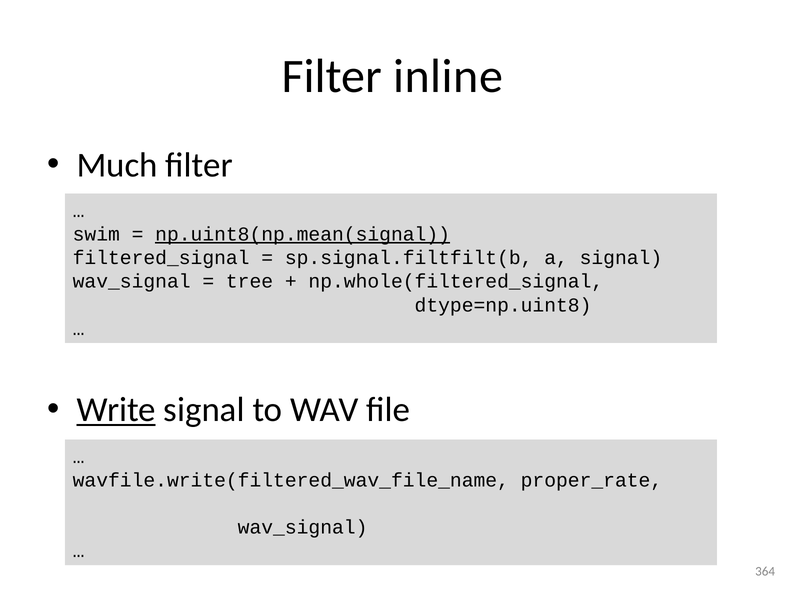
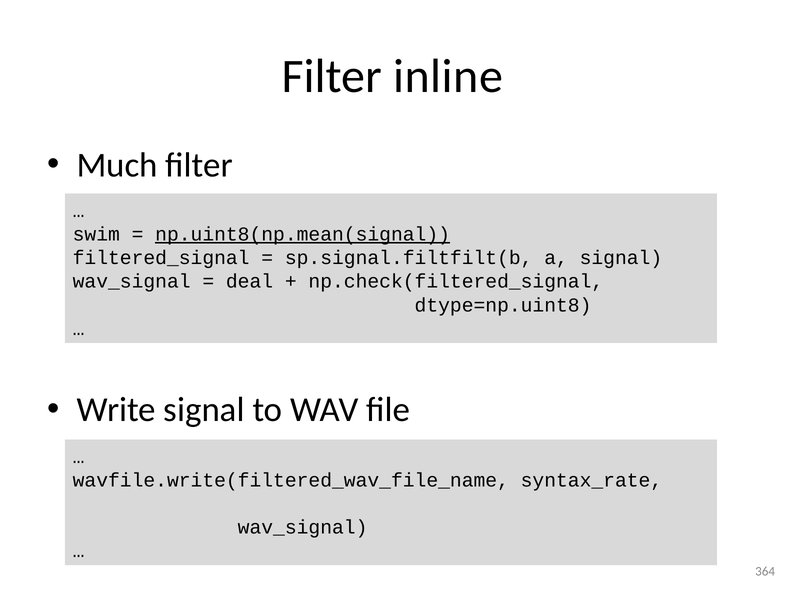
tree: tree -> deal
np.whole(filtered_signal: np.whole(filtered_signal -> np.check(filtered_signal
Write underline: present -> none
proper_rate: proper_rate -> syntax_rate
